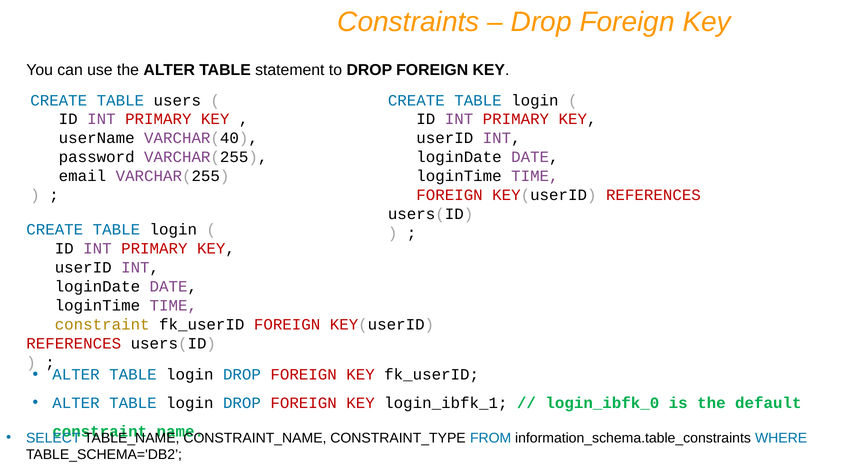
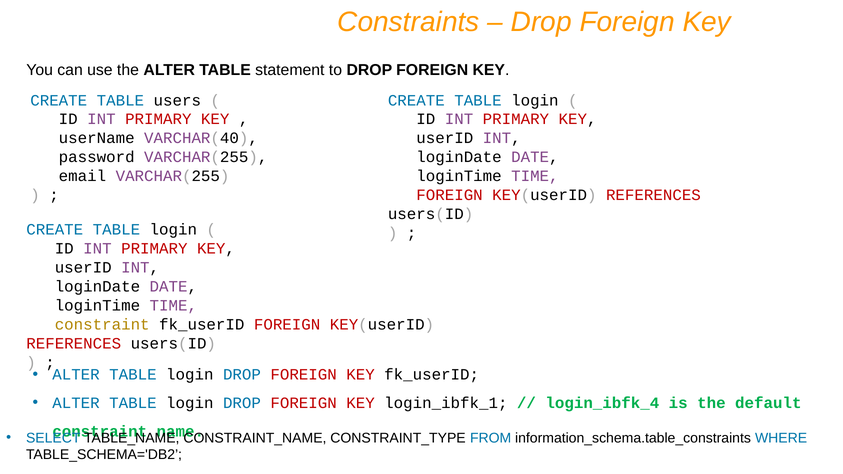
login_ibfk_0: login_ibfk_0 -> login_ibfk_4
